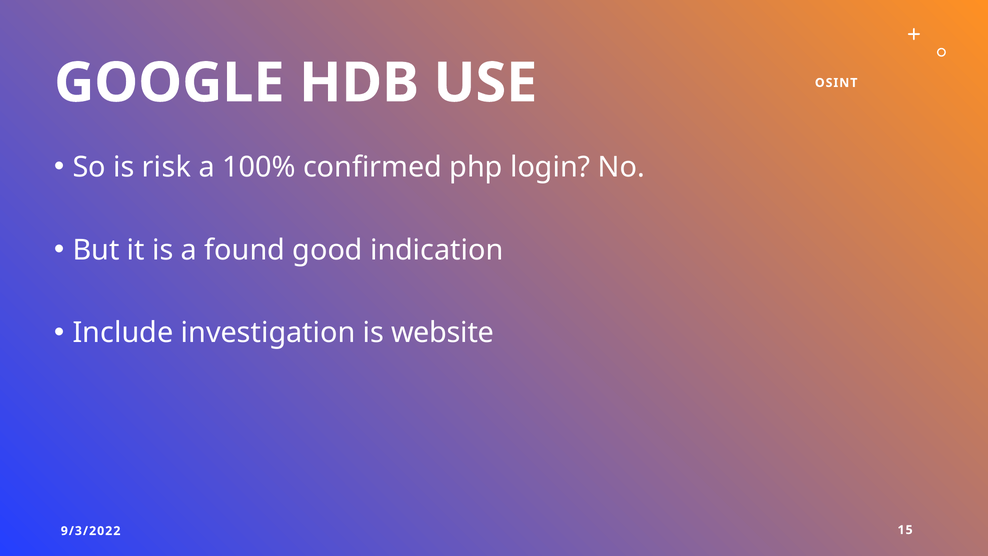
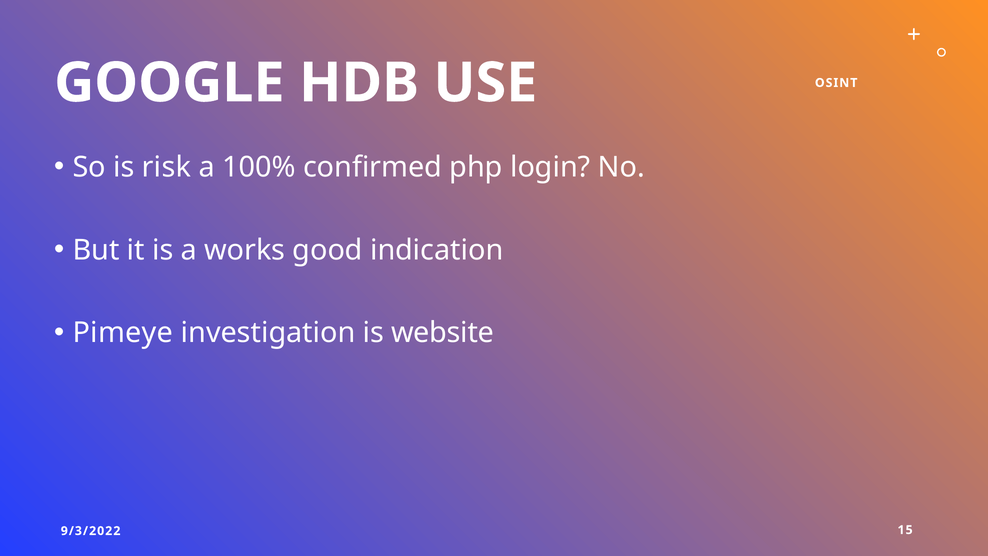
found: found -> works
Include: Include -> Pimeye
